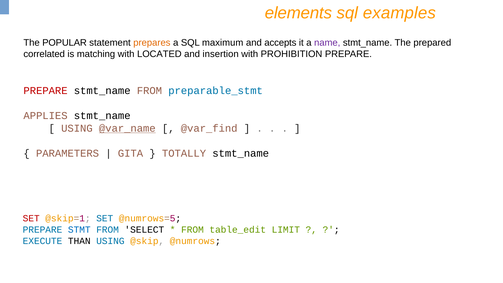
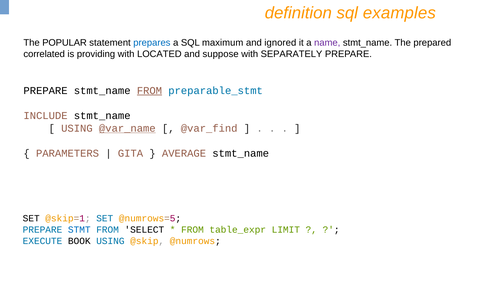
elements: elements -> definition
prepares colour: orange -> blue
accepts: accepts -> ignored
matching: matching -> providing
insertion: insertion -> suppose
PROHIBITION: PROHIBITION -> SEPARATELY
PREPARE at (46, 91) colour: red -> black
FROM at (149, 91) underline: none -> present
APPLIES: APPLIES -> INCLUDE
TOTALLY: TOTALLY -> AVERAGE
SET at (31, 218) colour: red -> black
table_edit: table_edit -> table_expr
THAN: THAN -> BOOK
